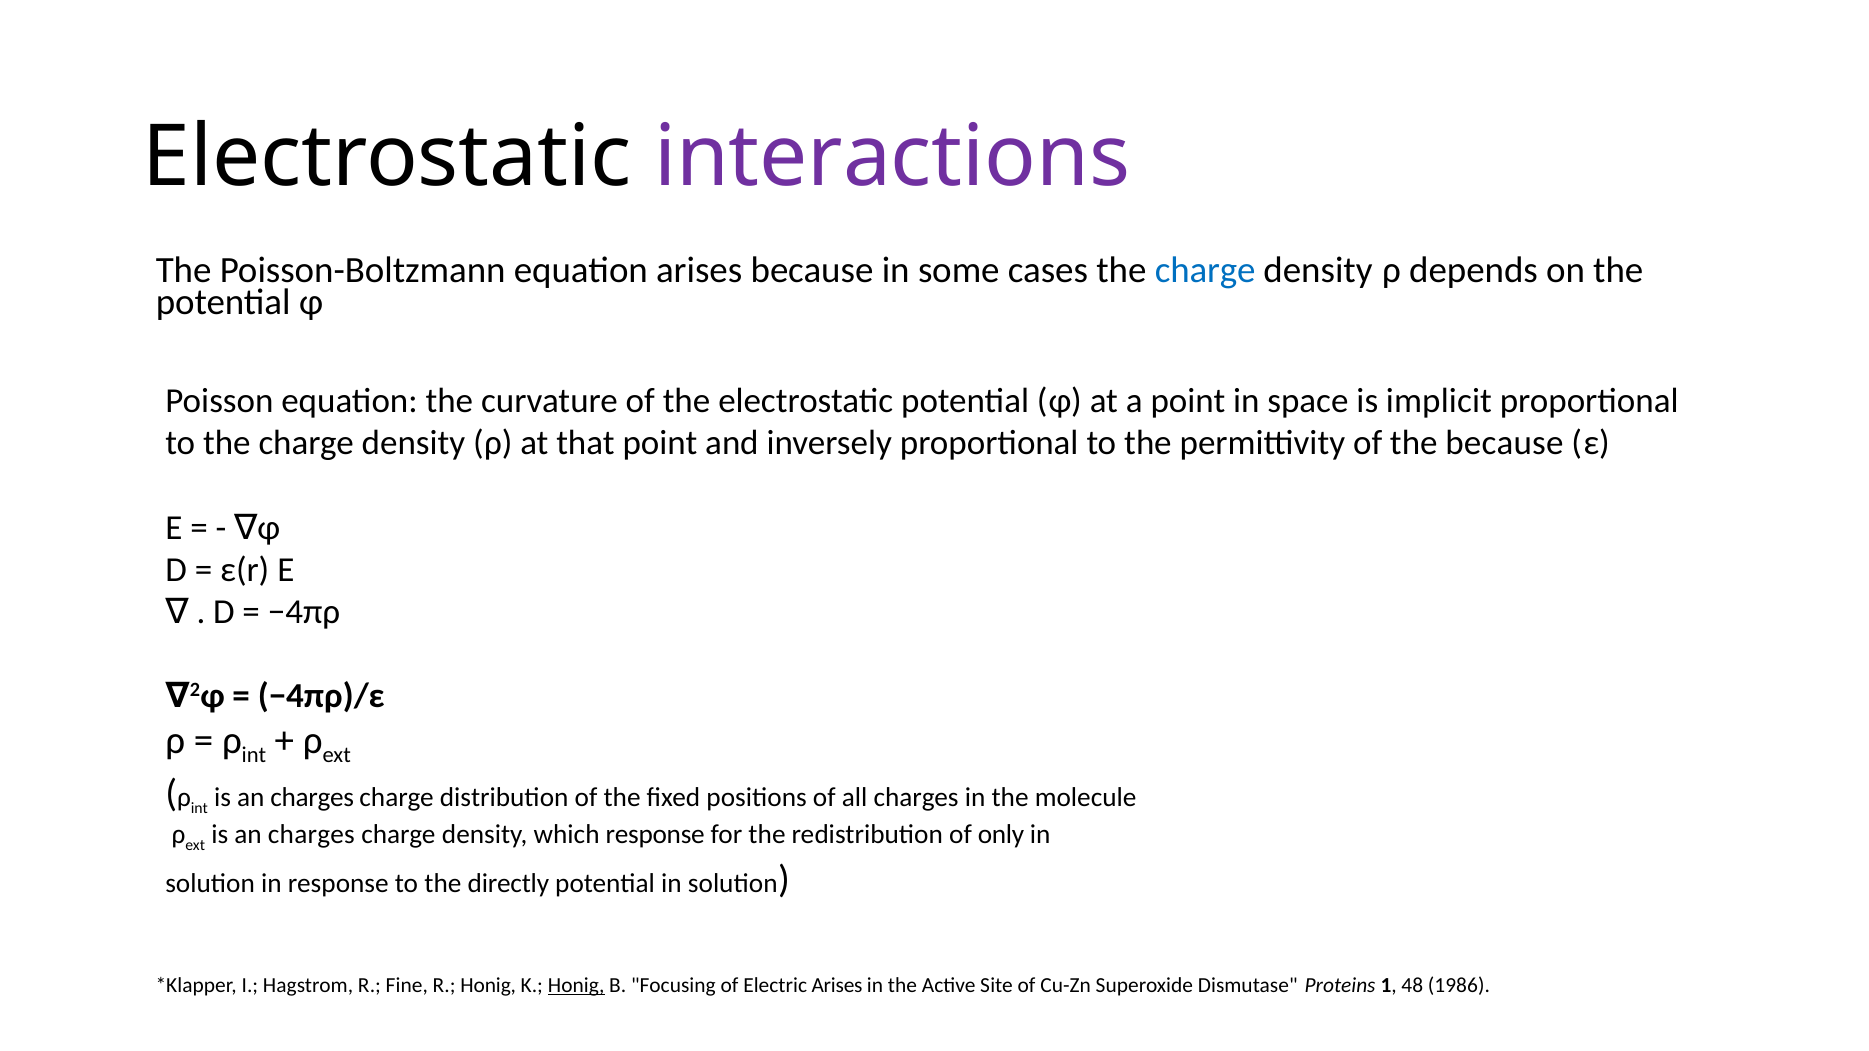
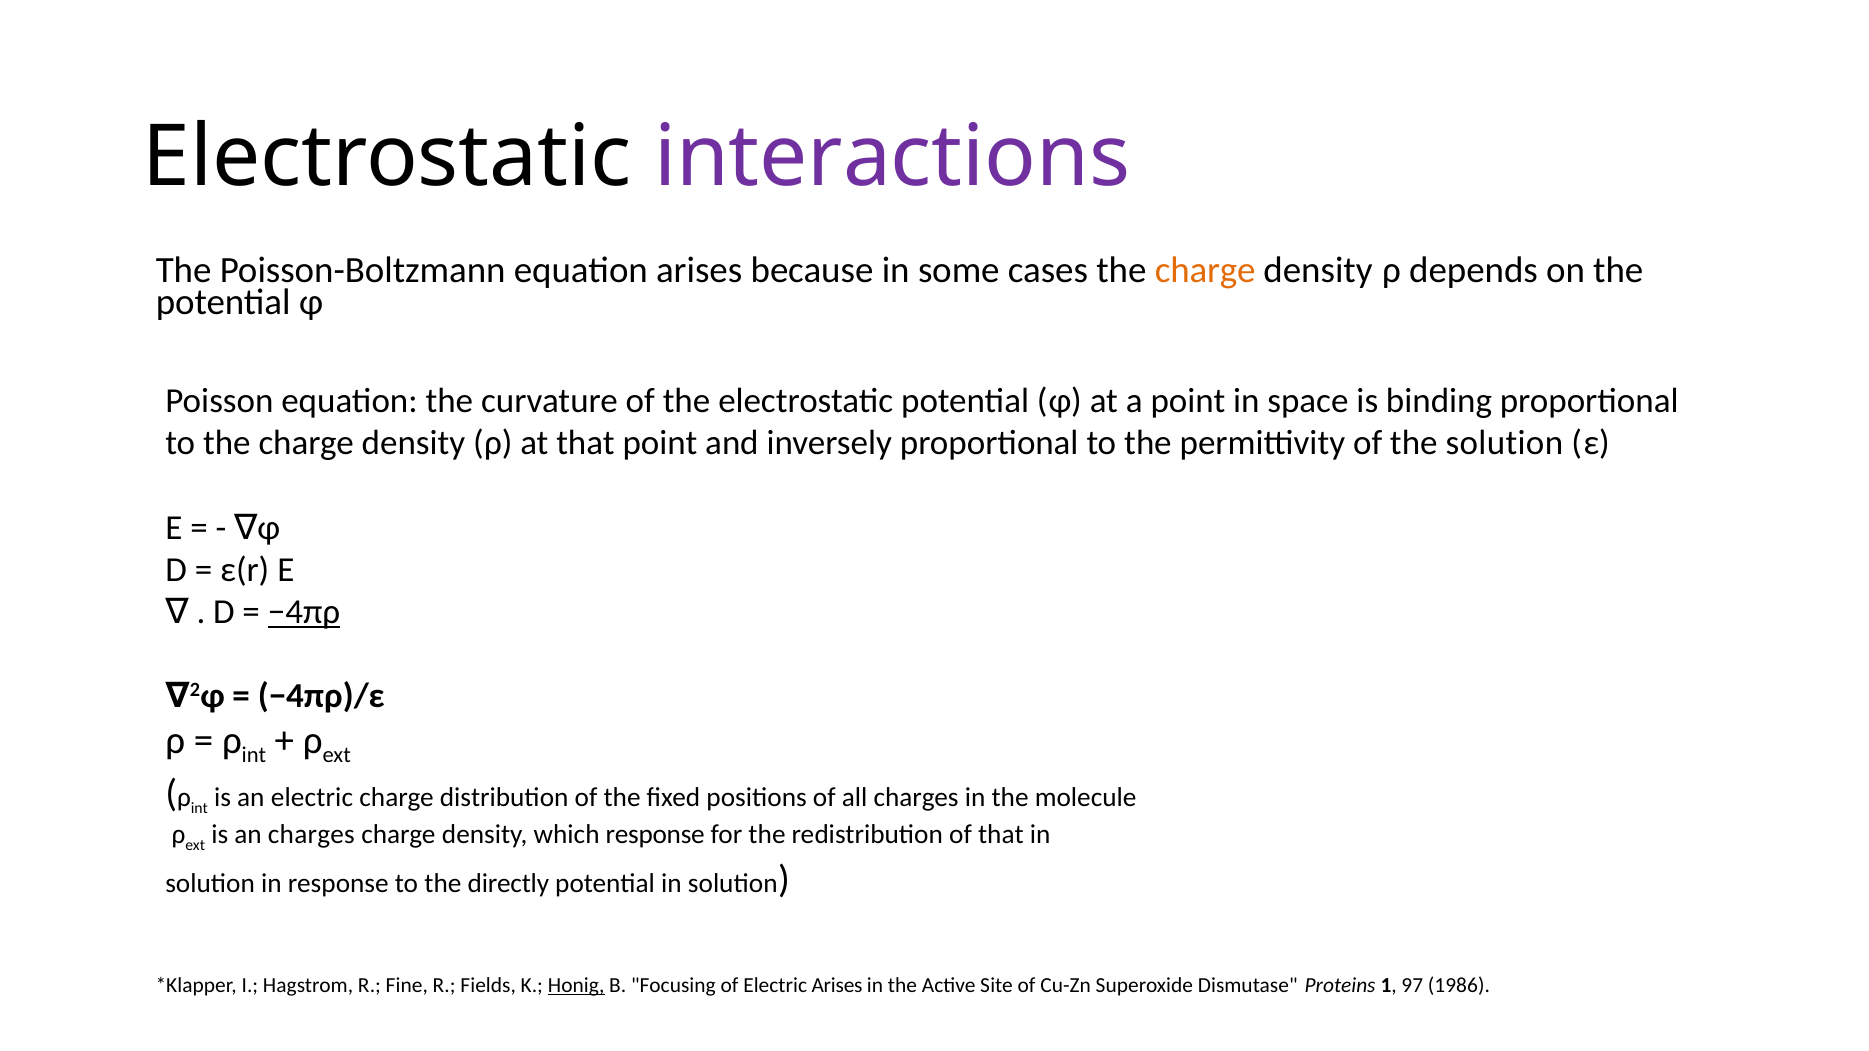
charge at (1205, 270) colour: blue -> orange
implicit: implicit -> binding
the because: because -> solution
−4πρ underline: none -> present
charges at (312, 798): charges -> electric
of only: only -> that
R Honig: Honig -> Fields
48: 48 -> 97
